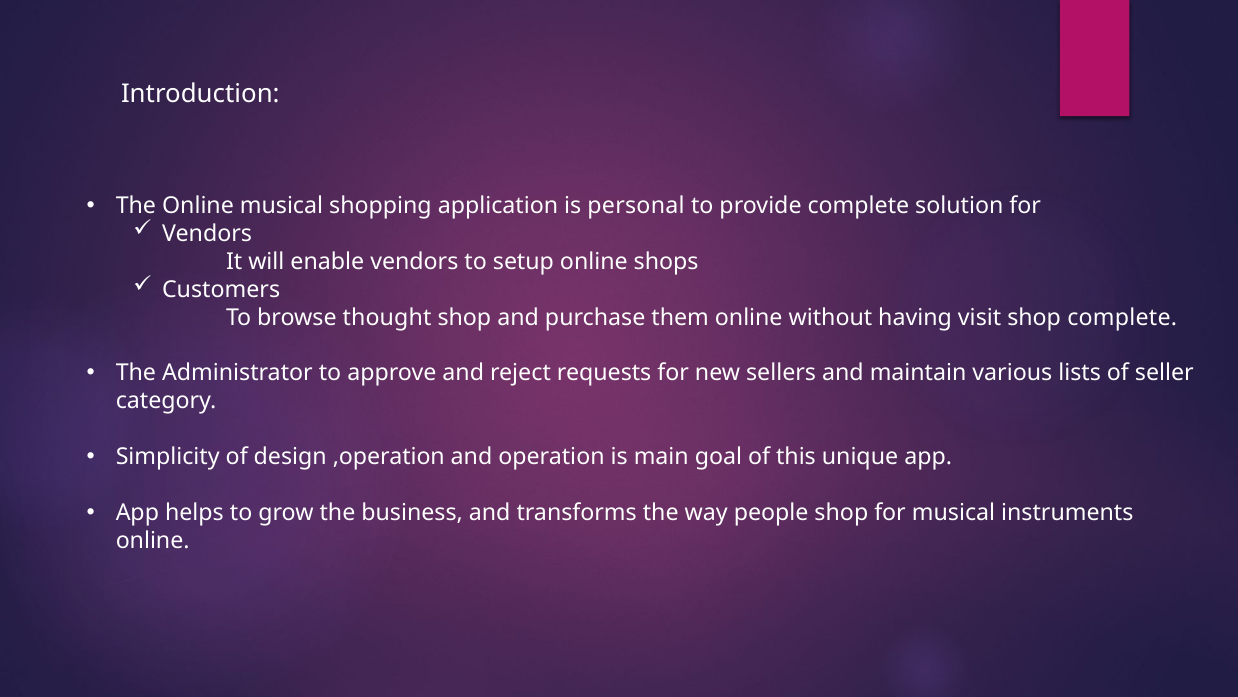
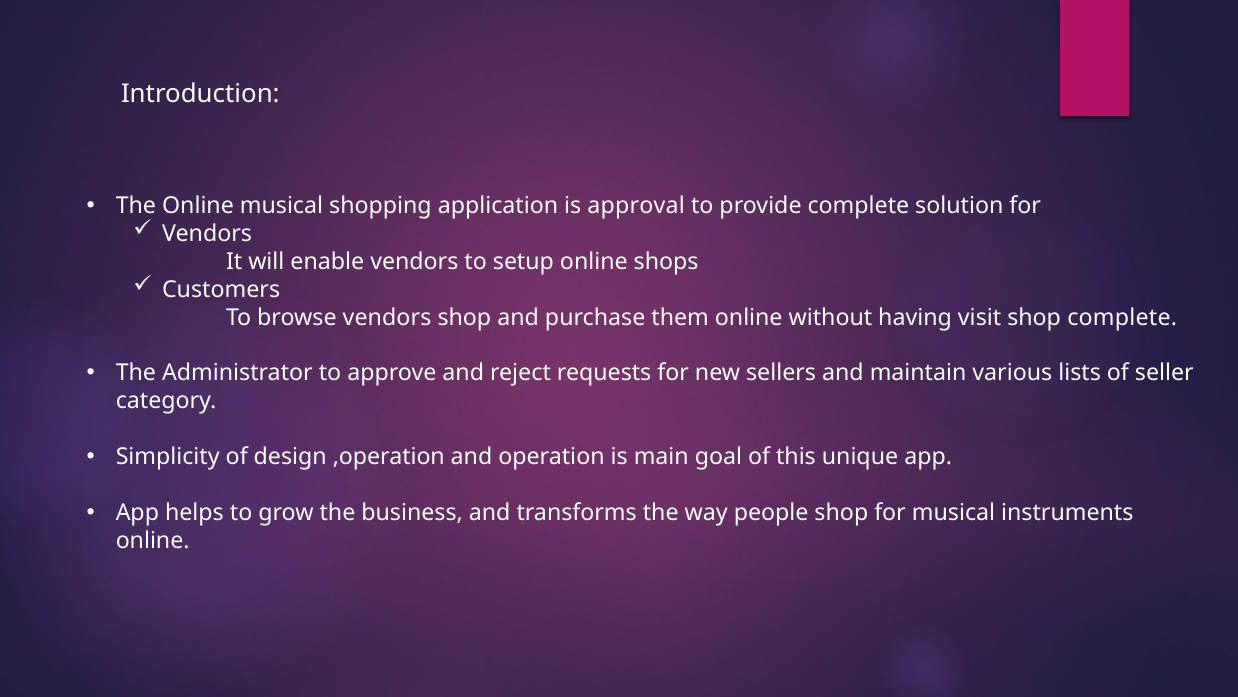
personal: personal -> approval
browse thought: thought -> vendors
